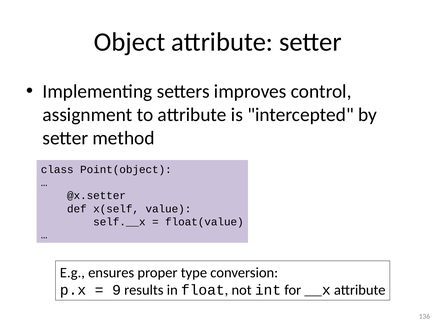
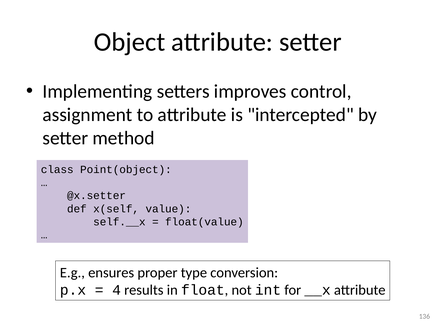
9: 9 -> 4
